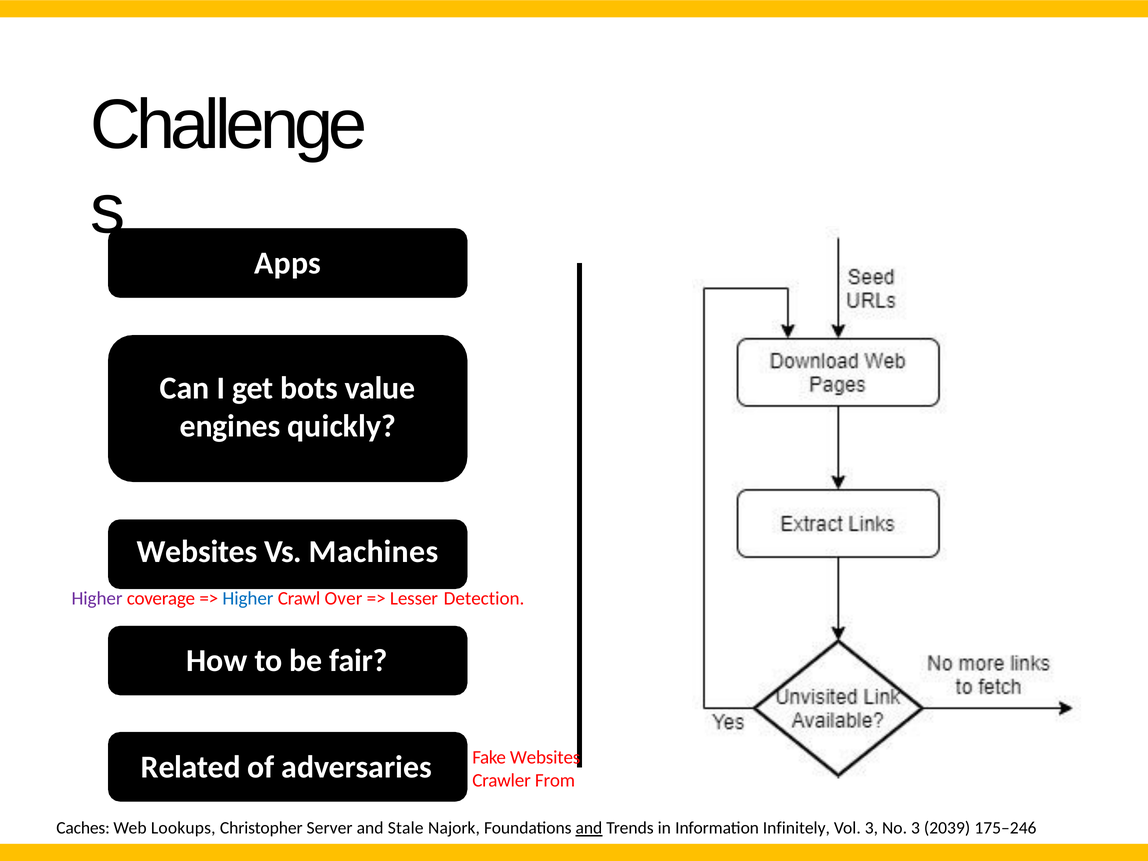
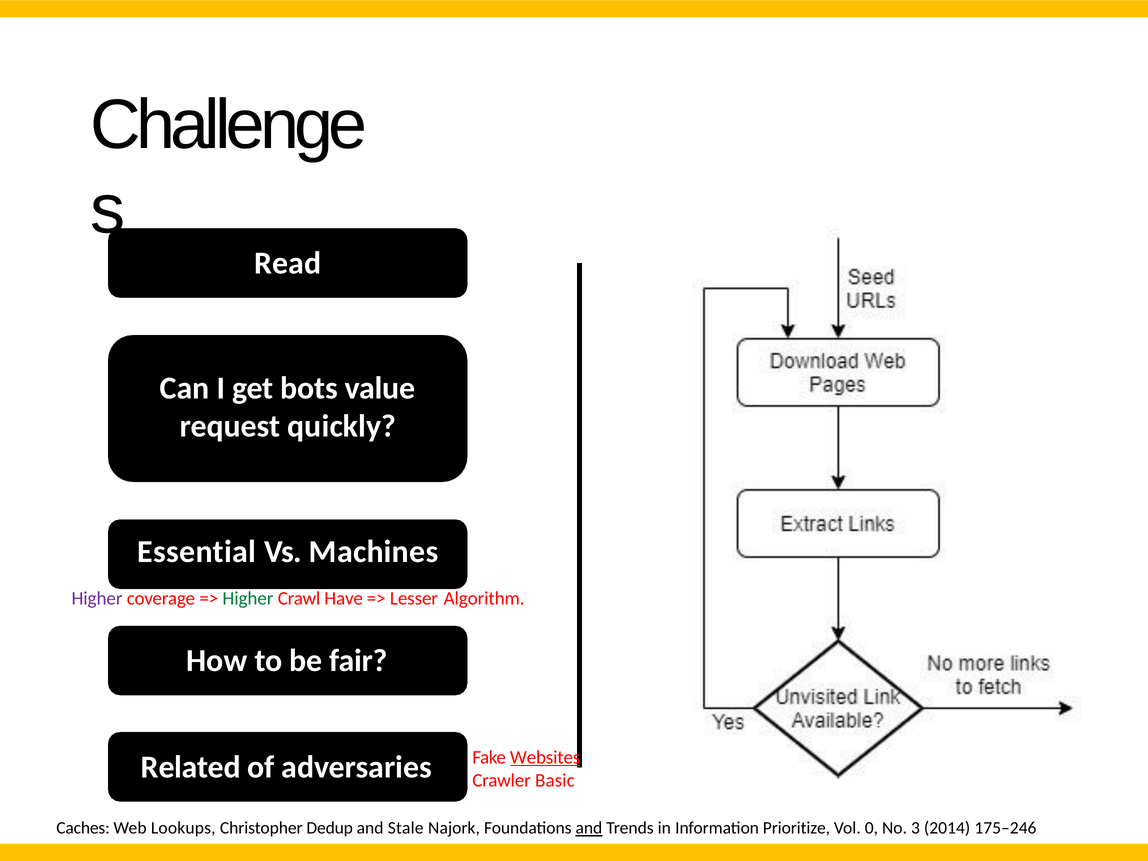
Apps: Apps -> Read
engines: engines -> request
Websites at (197, 552): Websites -> Essential
Higher at (248, 598) colour: blue -> green
Over: Over -> Have
Detection: Detection -> Algorithm
Websites at (545, 757) underline: none -> present
From: From -> Basic
Server: Server -> Dedup
Infinitely: Infinitely -> Prioritize
Vol 3: 3 -> 0
2039: 2039 -> 2014
